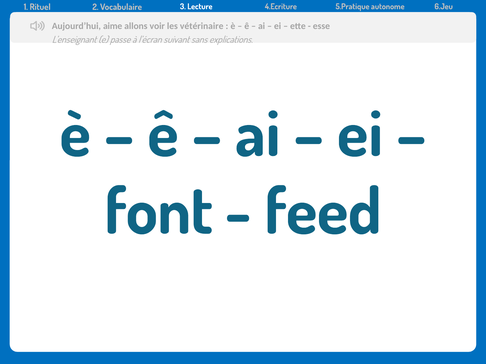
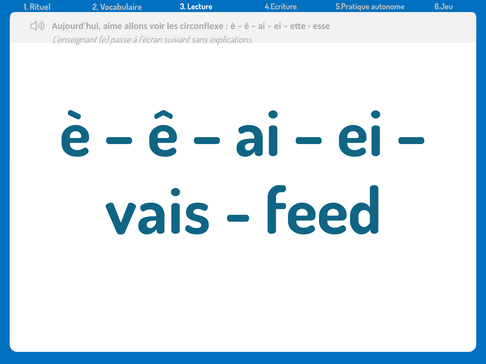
vétérinaire: vétérinaire -> circonflexe
font: font -> vais
